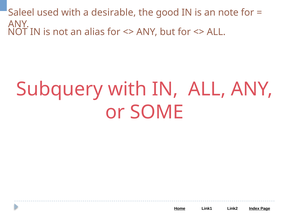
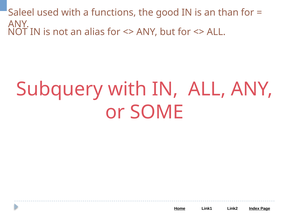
desirable: desirable -> functions
note: note -> than
